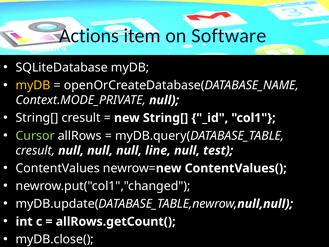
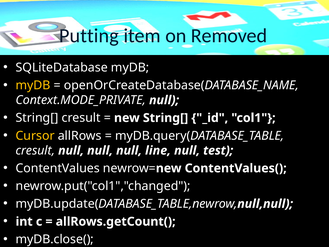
Actions: Actions -> Putting
Software: Software -> Removed
Cursor colour: light green -> yellow
